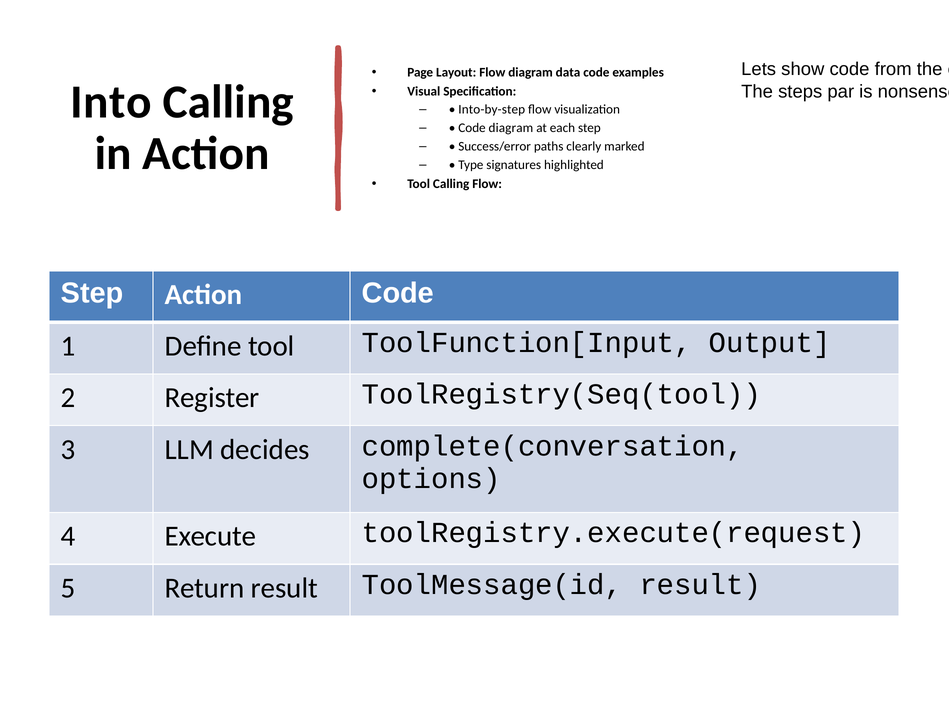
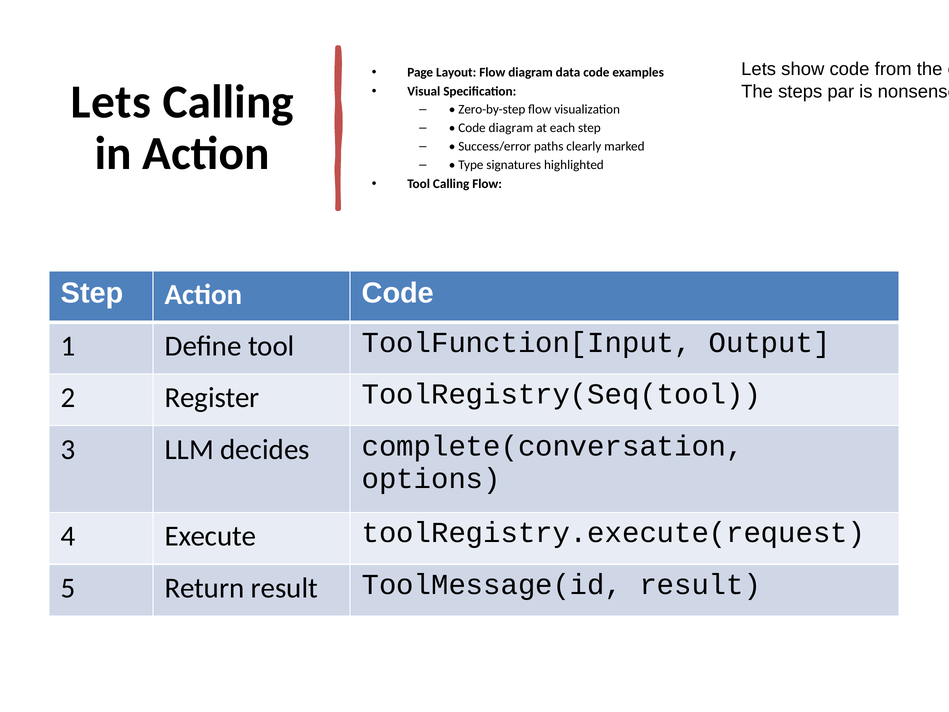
Into at (111, 102): Into -> Lets
Into-by-step: Into-by-step -> Zero-by-step
